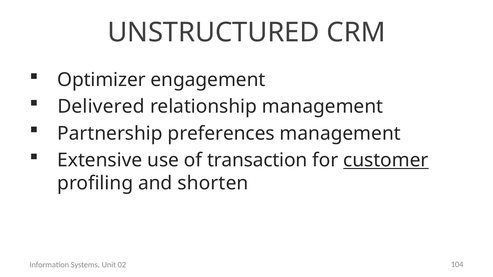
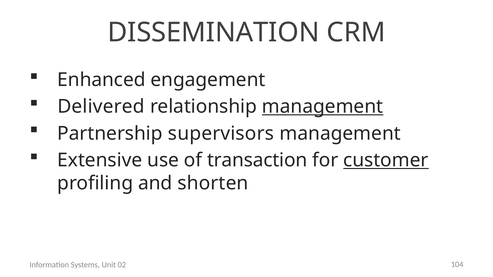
UNSTRUCTURED: UNSTRUCTURED -> DISSEMINATION
Optimizer: Optimizer -> Enhanced
management at (323, 107) underline: none -> present
preferences: preferences -> supervisors
